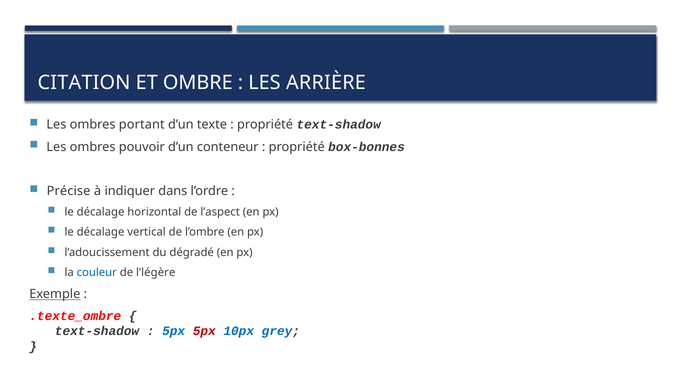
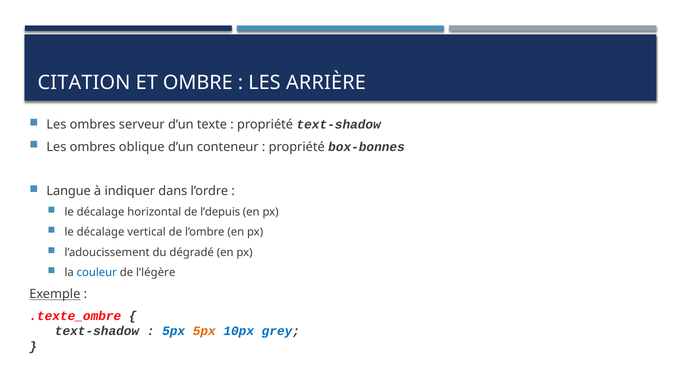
portant: portant -> serveur
pouvoir: pouvoir -> oblique
Précise: Précise -> Langue
l’aspect: l’aspect -> l’depuis
5px at (204, 331) colour: red -> orange
